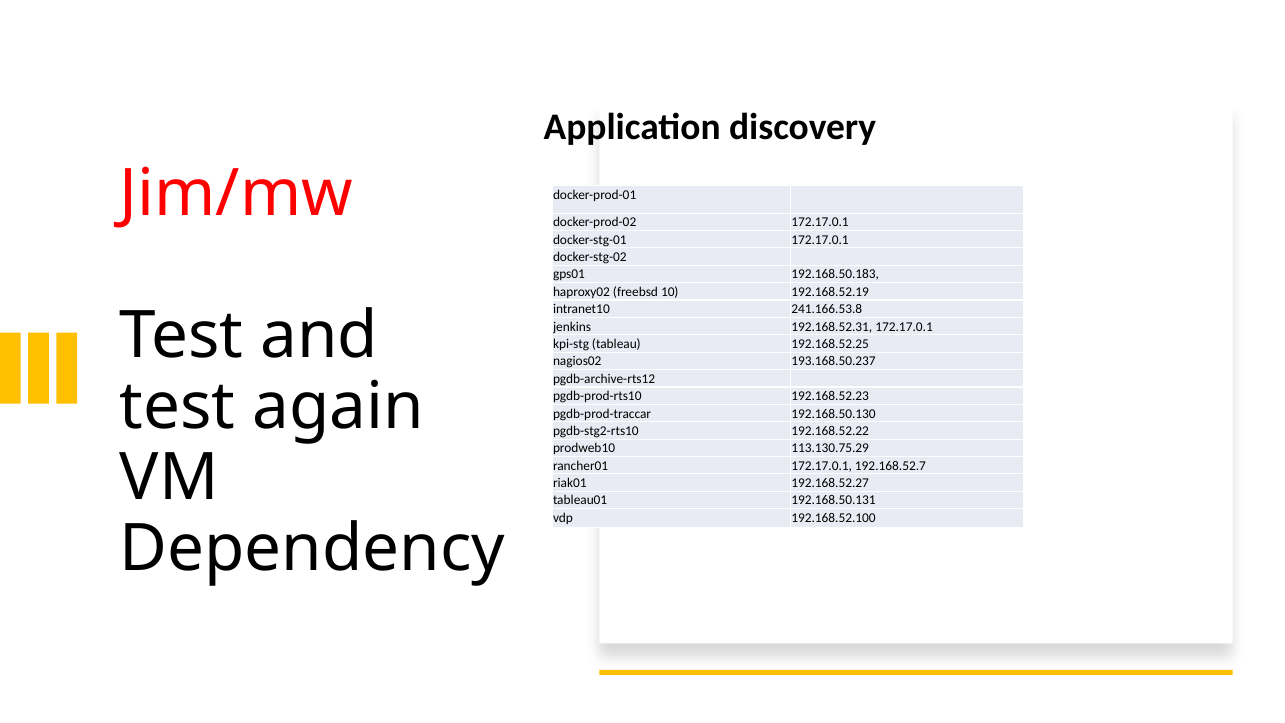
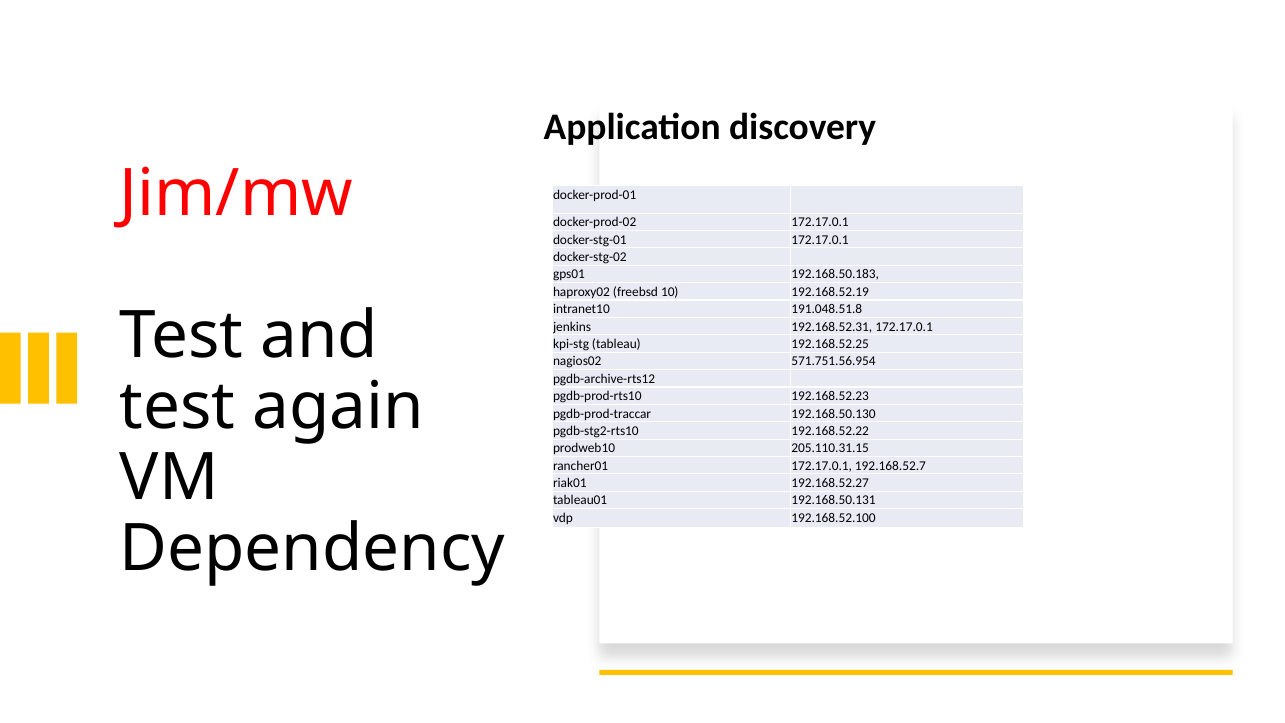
241.166.53.8: 241.166.53.8 -> 191.048.51.8
193.168.50.237: 193.168.50.237 -> 571.751.56.954
113.130.75.29: 113.130.75.29 -> 205.110.31.15
